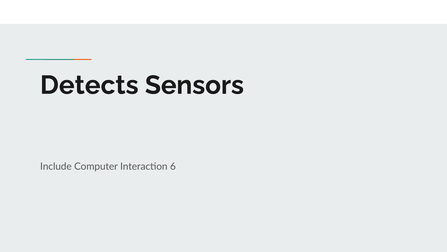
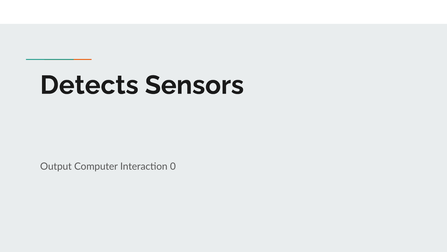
Include: Include -> Output
6: 6 -> 0
